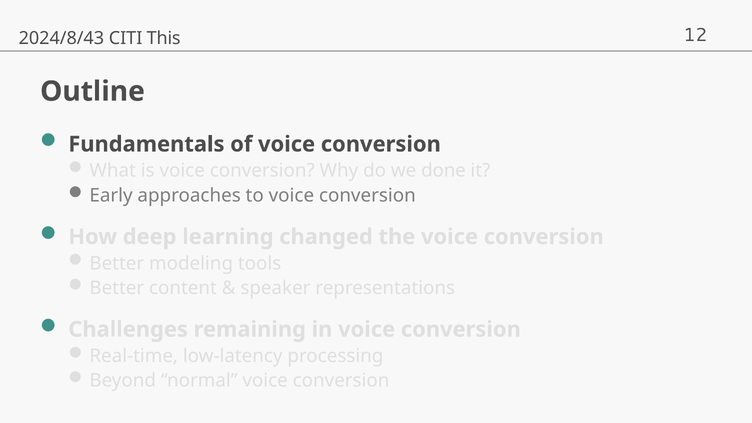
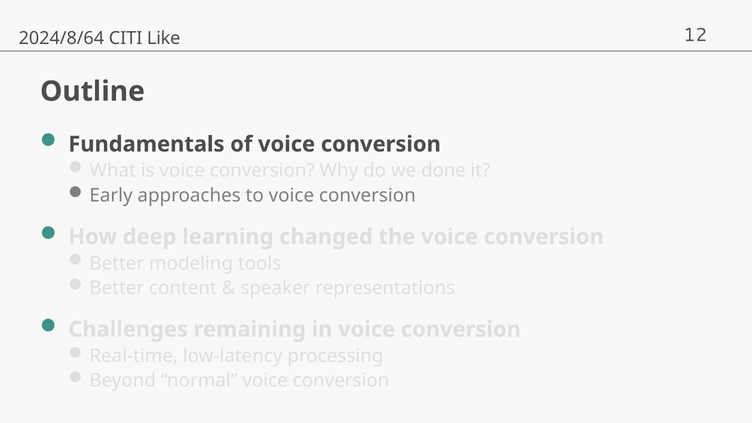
2024/8/43: 2024/8/43 -> 2024/8/64
This: This -> Like
